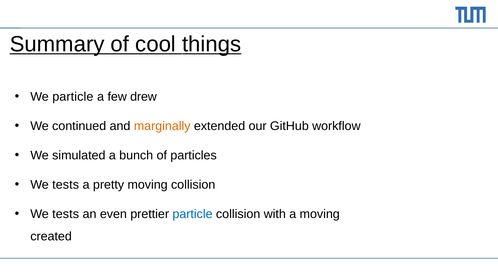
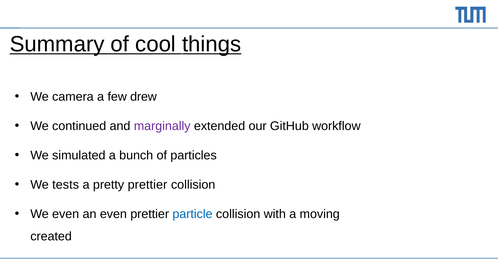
We particle: particle -> camera
marginally colour: orange -> purple
pretty moving: moving -> prettier
tests at (66, 214): tests -> even
